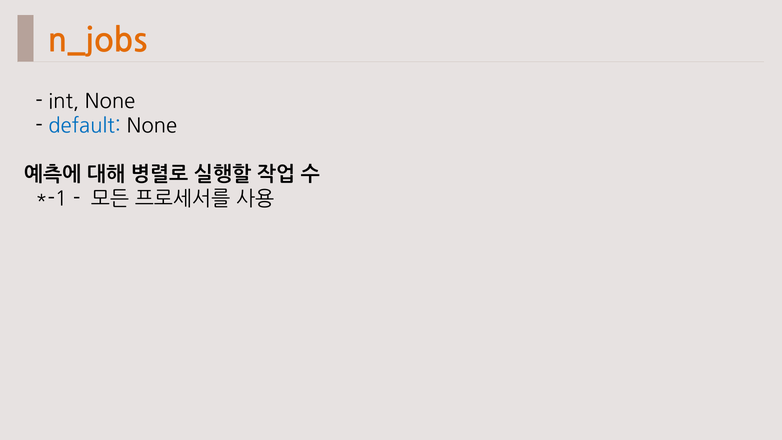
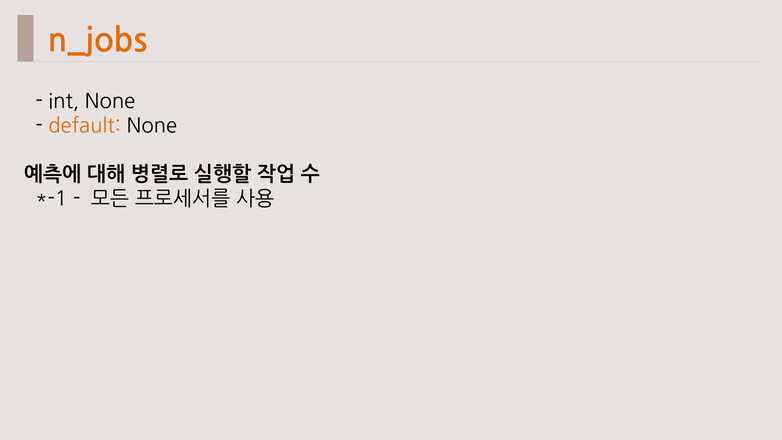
default colour: blue -> orange
